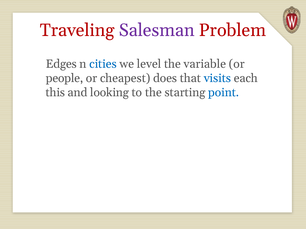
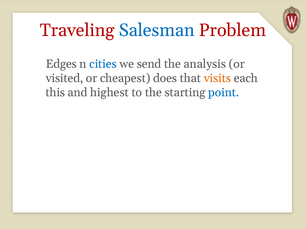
Salesman colour: purple -> blue
level: level -> send
variable: variable -> analysis
people: people -> visited
visits colour: blue -> orange
looking: looking -> highest
